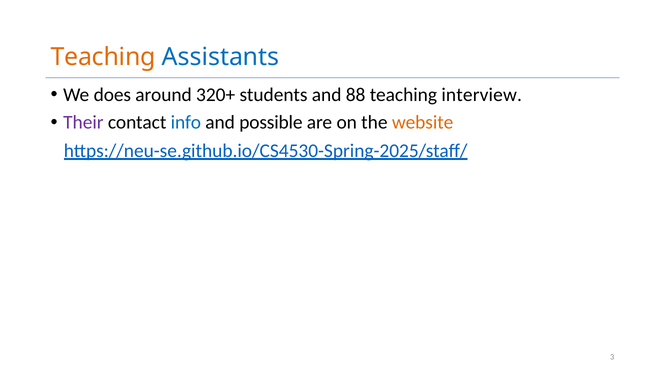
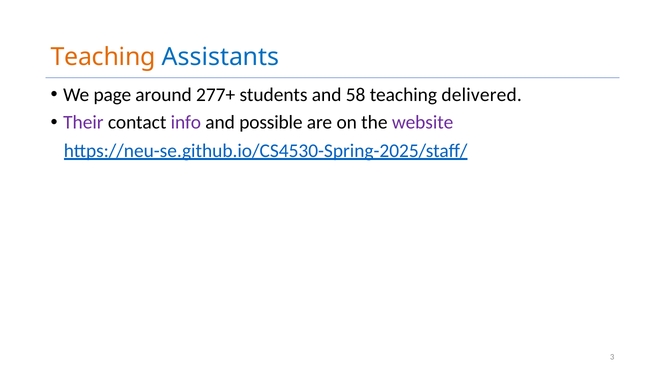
does: does -> page
320+: 320+ -> 277+
88: 88 -> 58
interview: interview -> delivered
info colour: blue -> purple
website colour: orange -> purple
